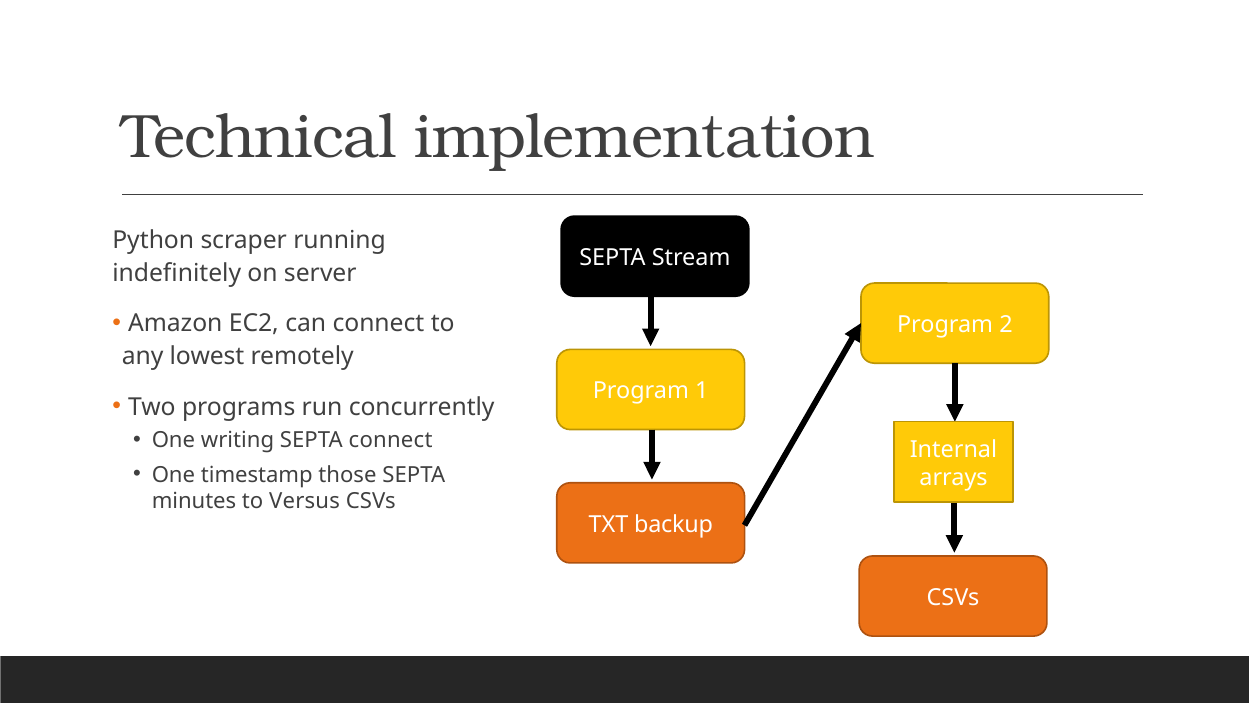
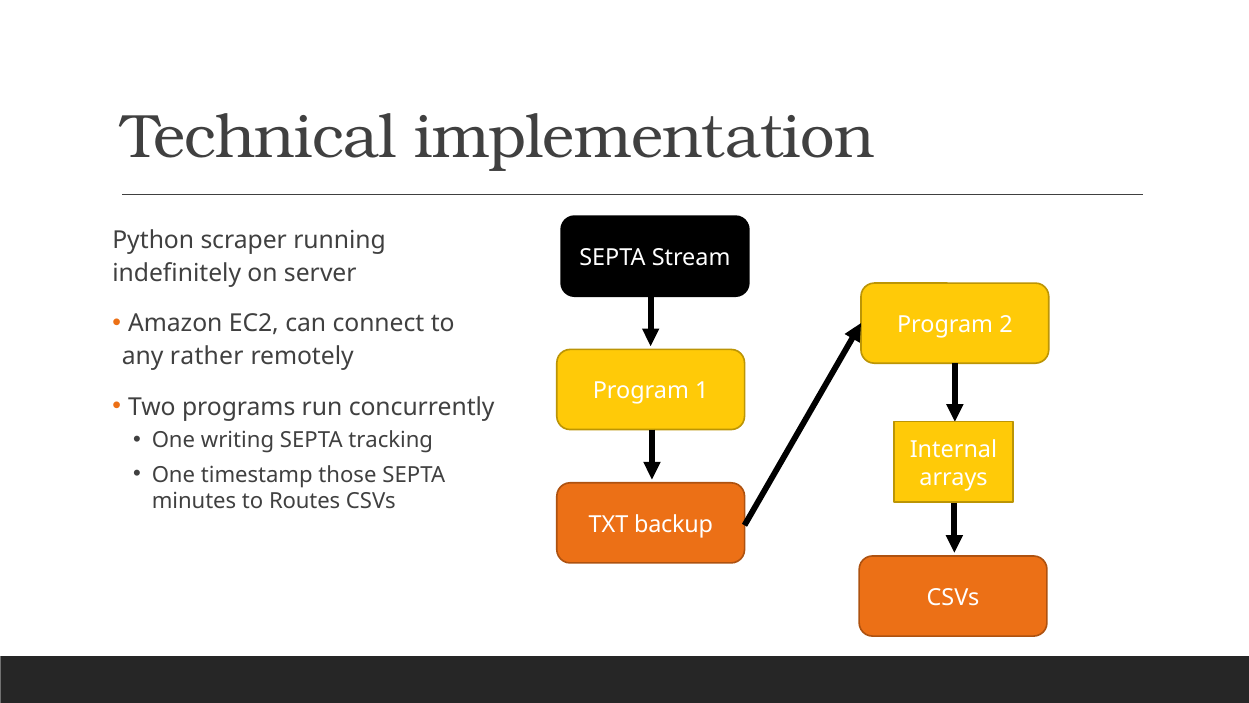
lowest: lowest -> rather
SEPTA connect: connect -> tracking
Versus: Versus -> Routes
